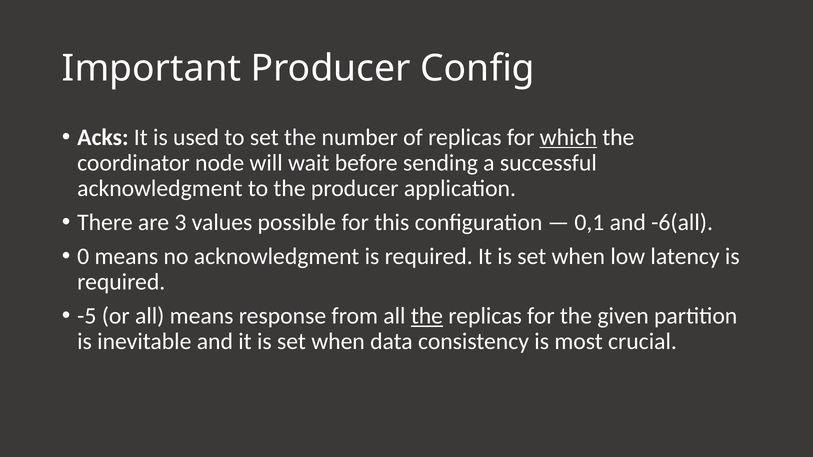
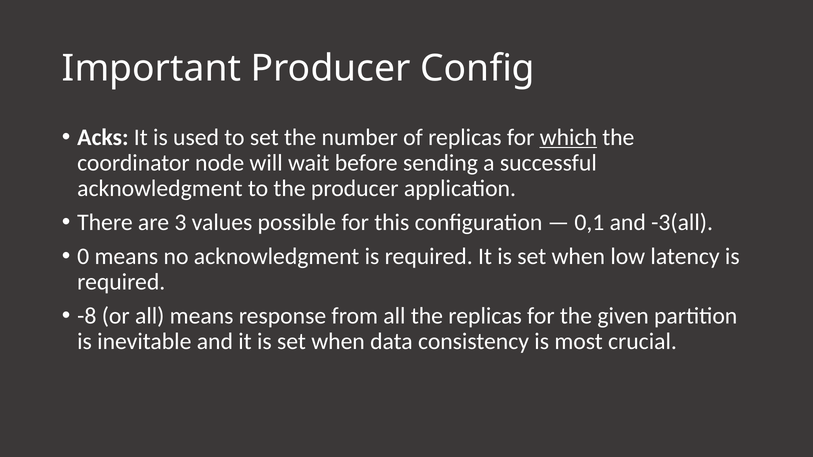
-6(all: -6(all -> -3(all
-5: -5 -> -8
the at (427, 316) underline: present -> none
